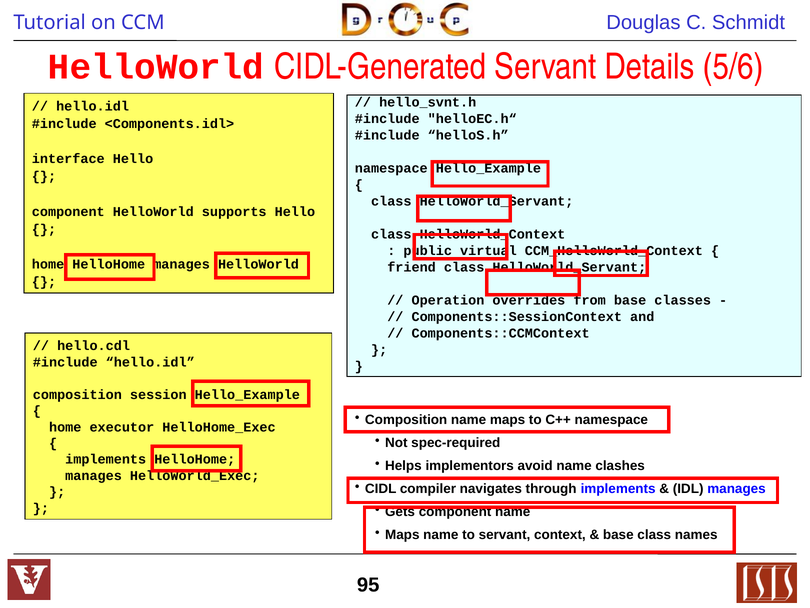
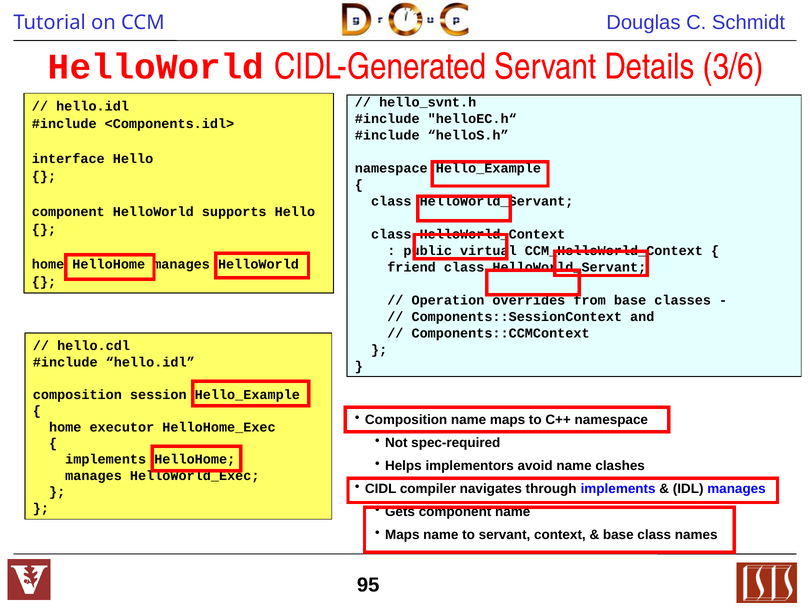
5/6: 5/6 -> 3/6
